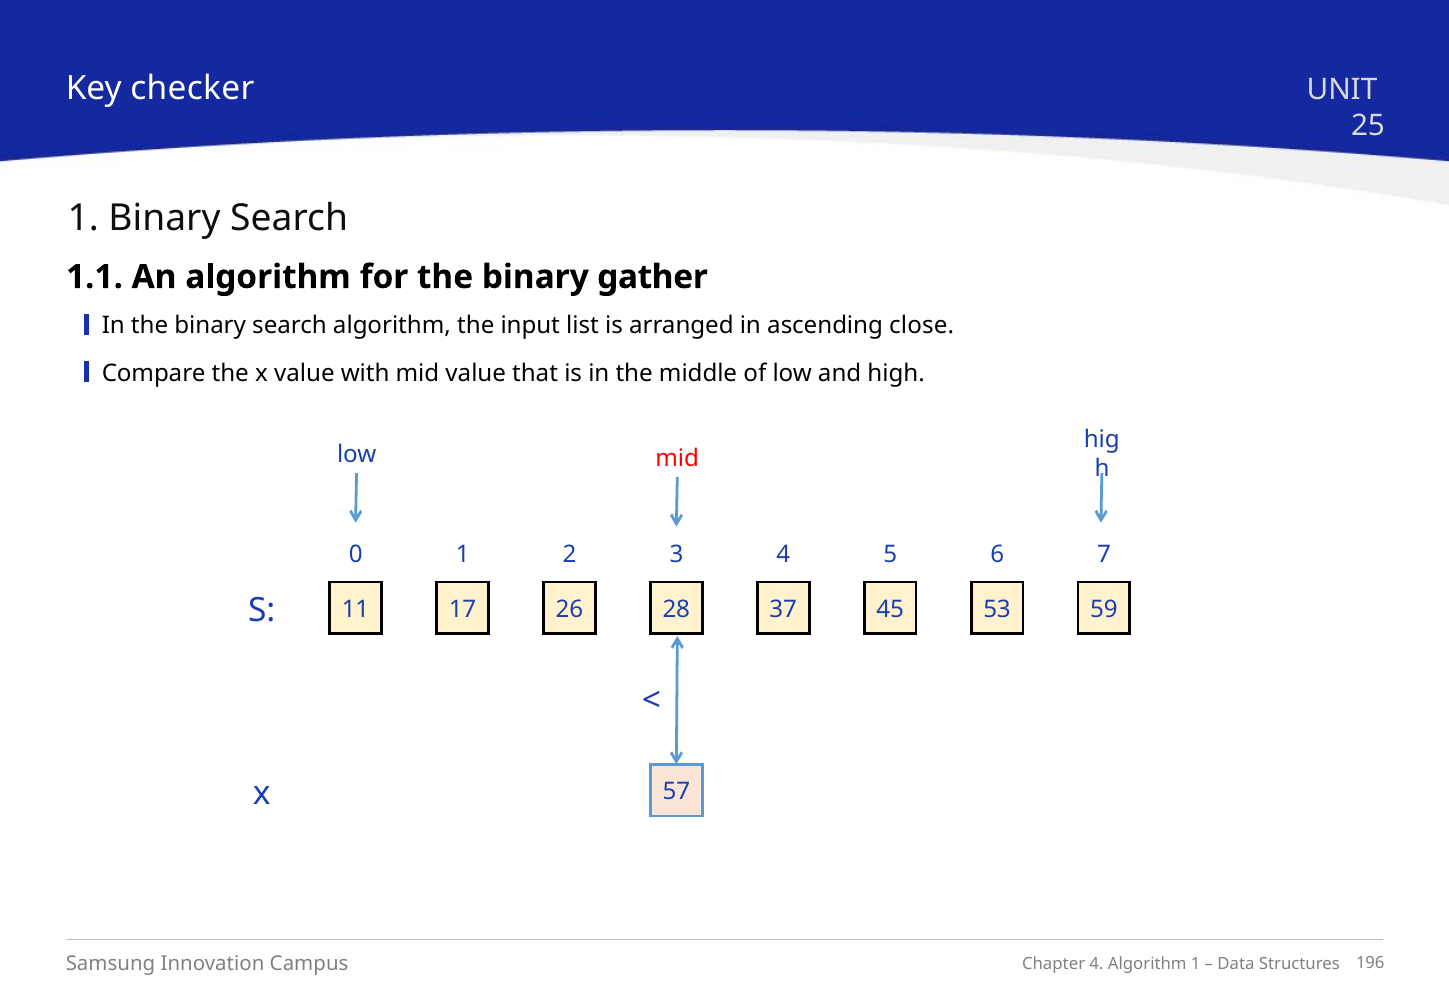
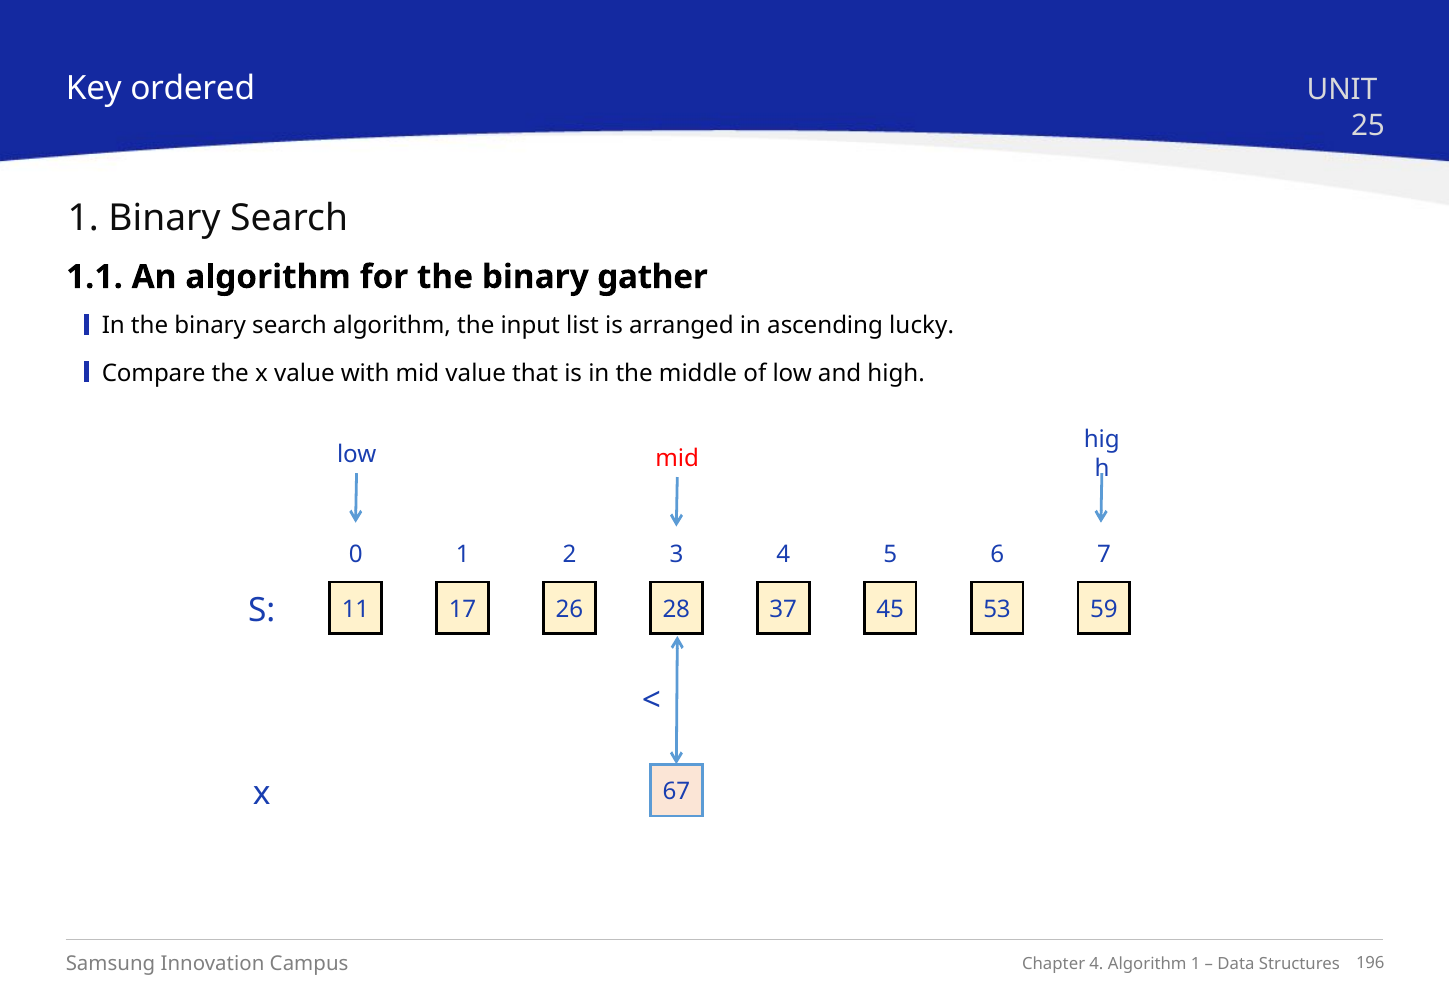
checker: checker -> ordered
close: close -> lucky
57: 57 -> 67
